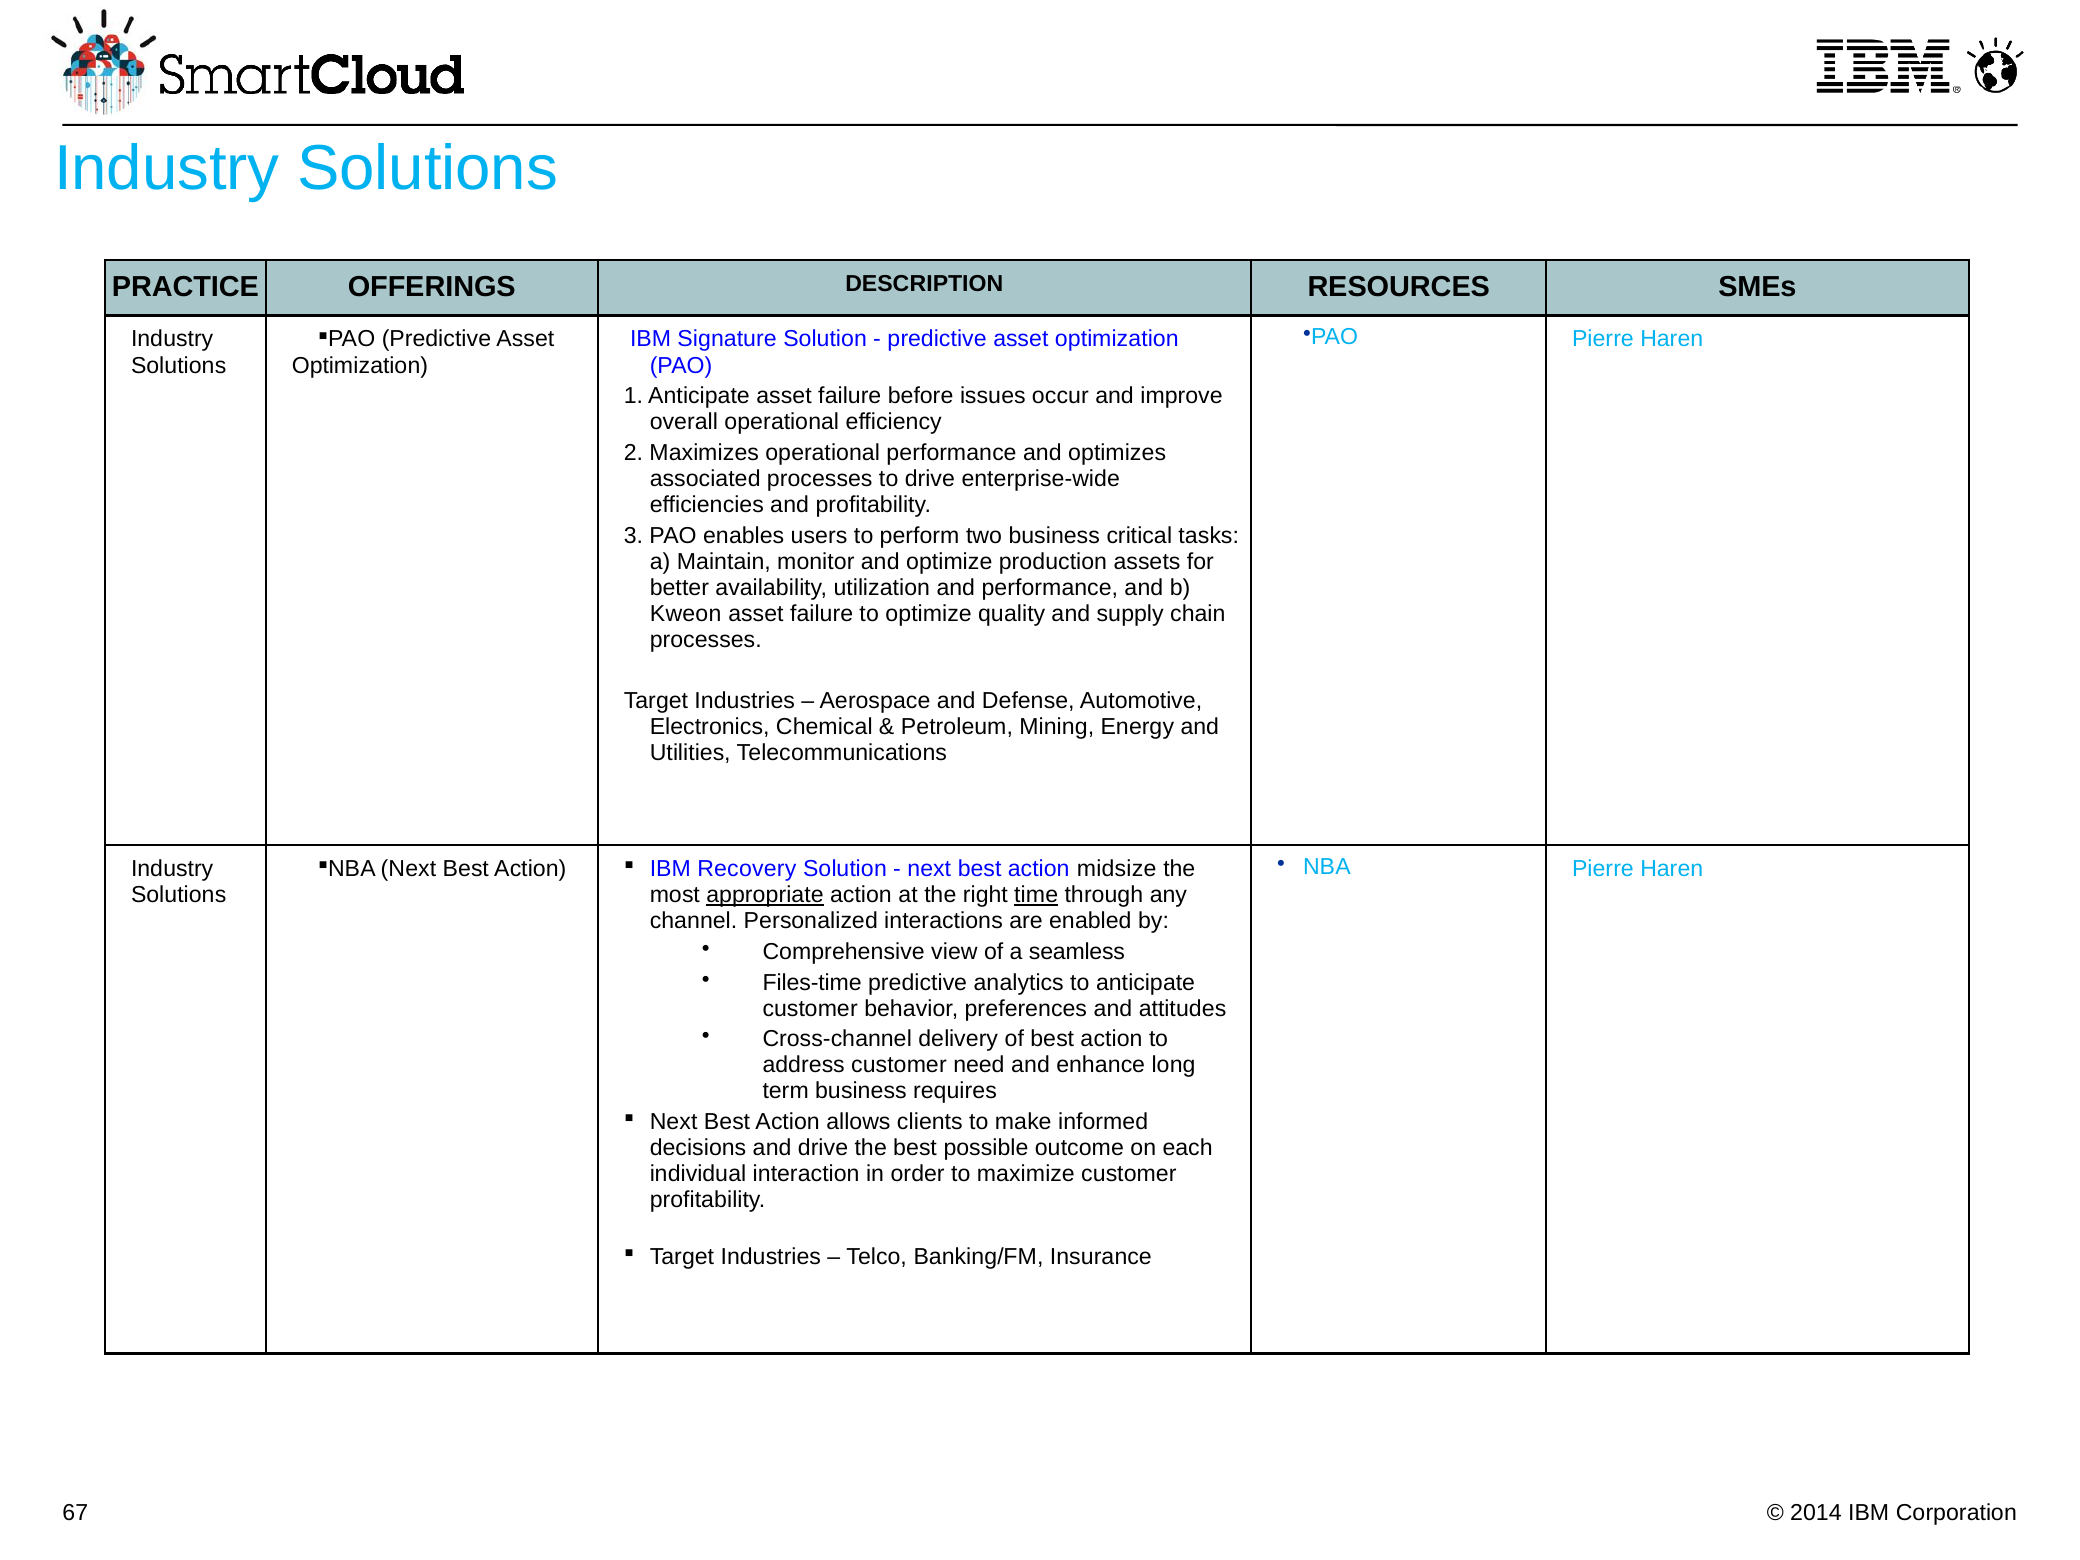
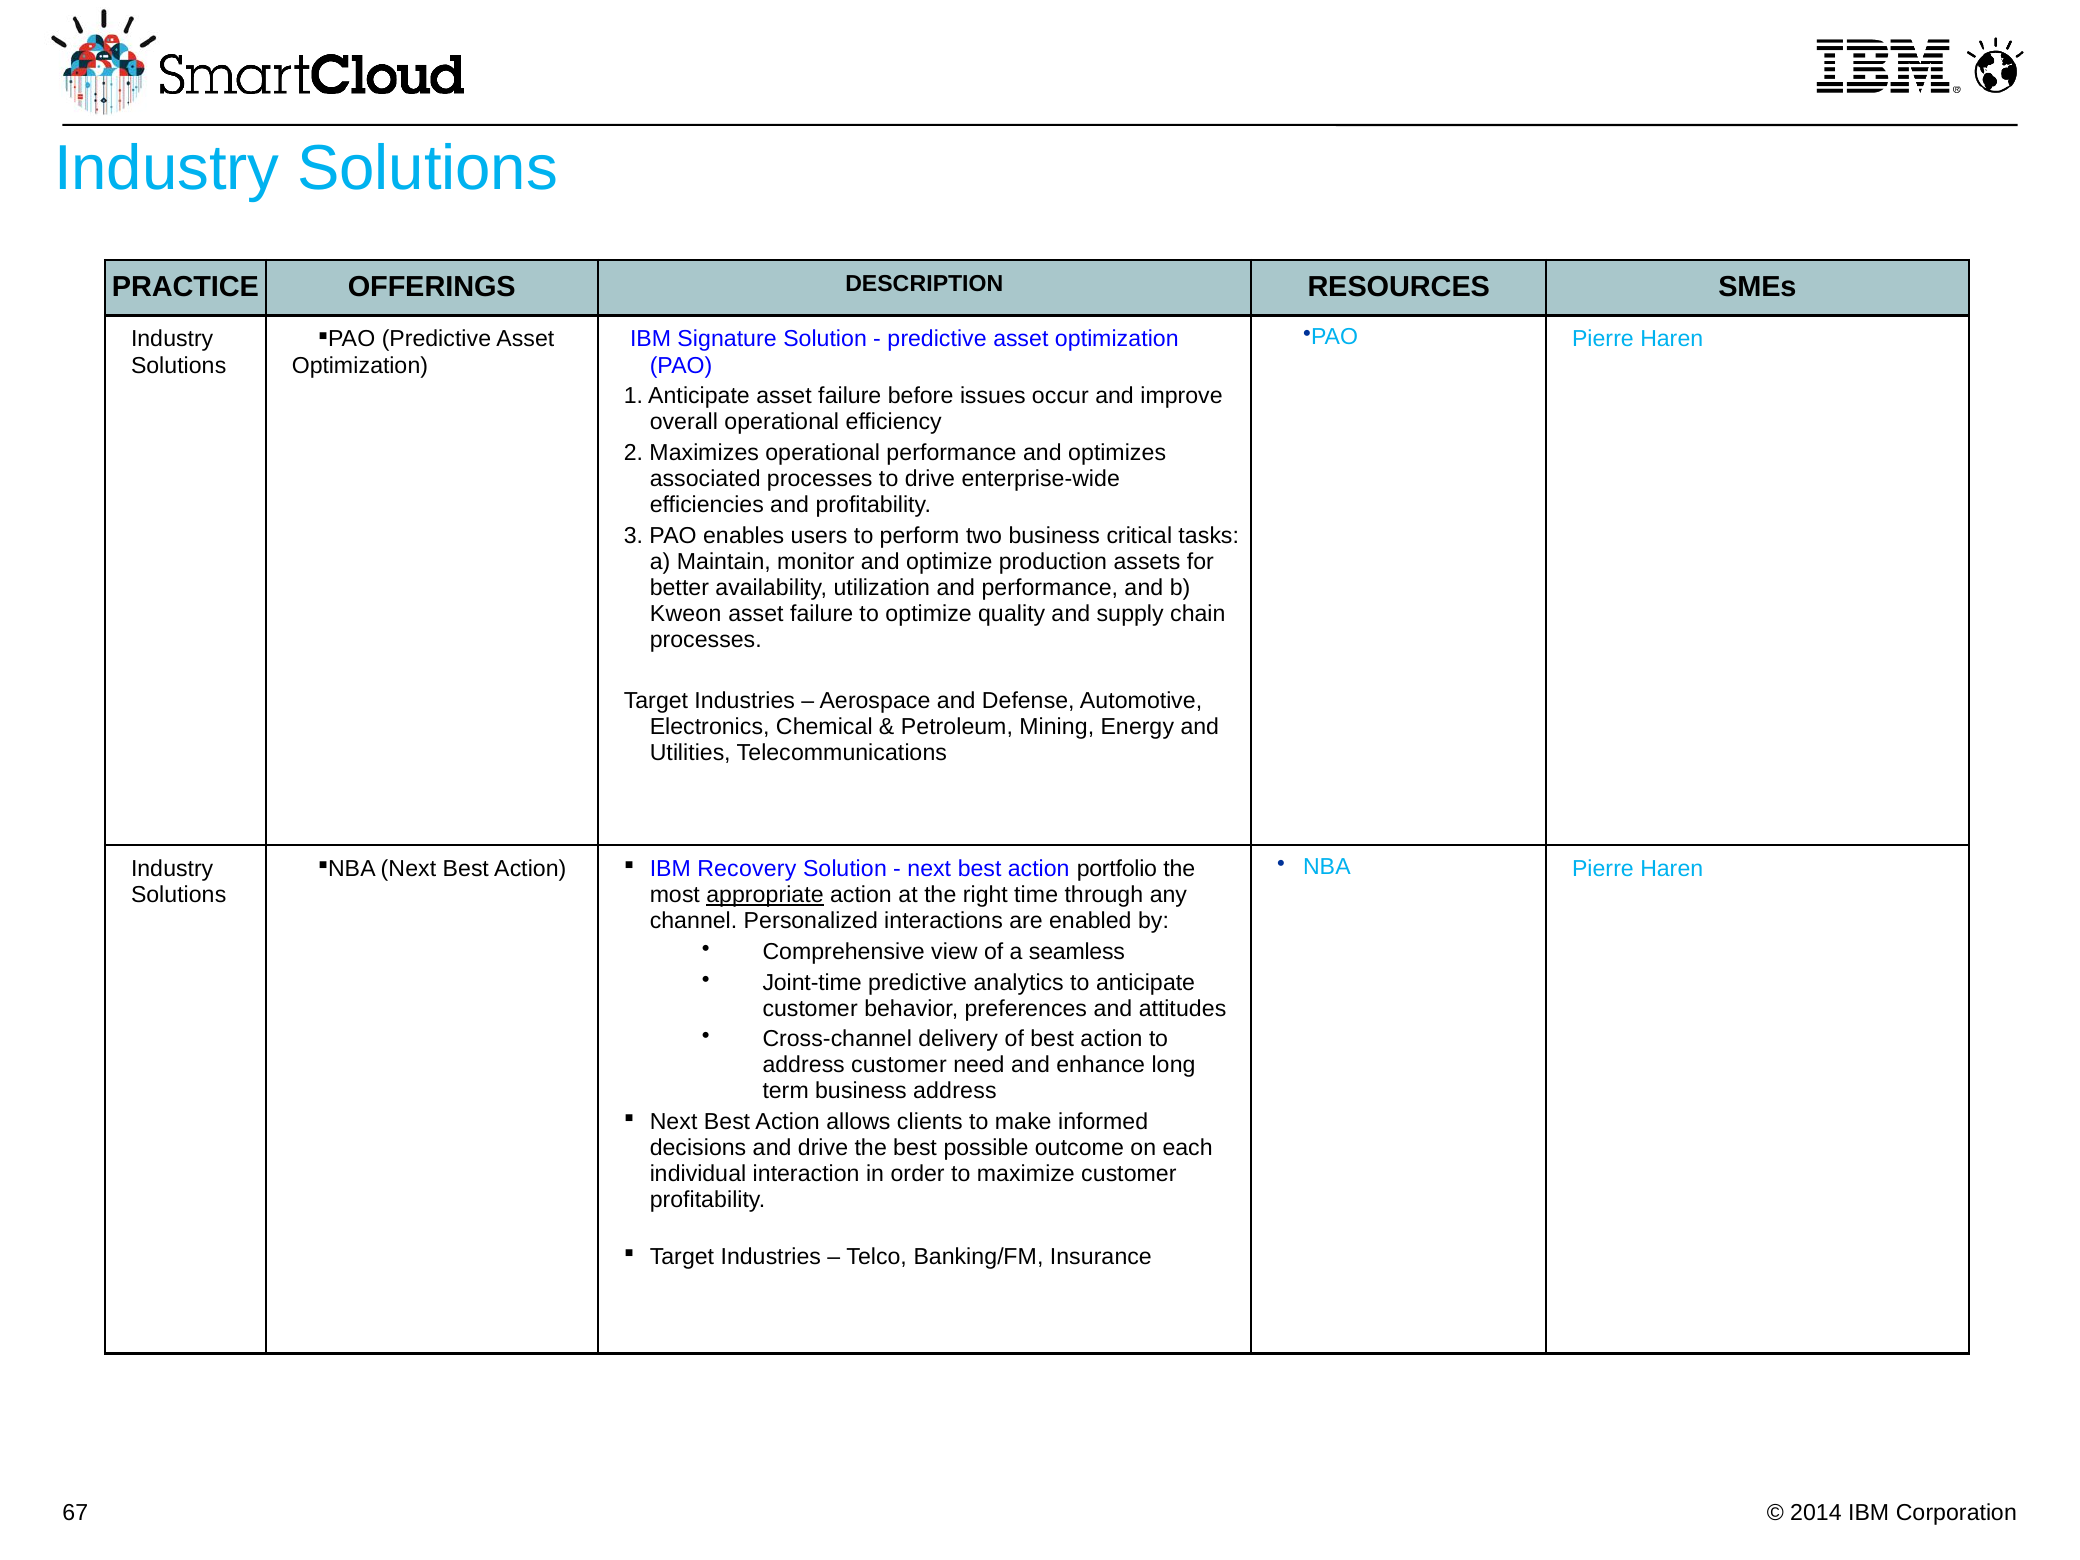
midsize: midsize -> portfolio
time underline: present -> none
Files-time: Files-time -> Joint-time
business requires: requires -> address
